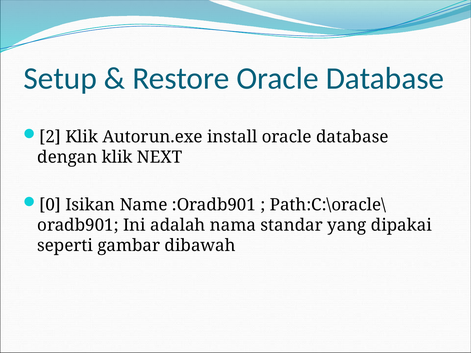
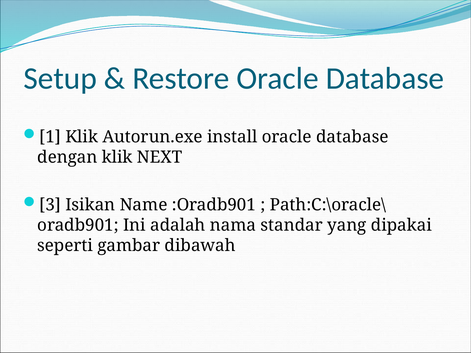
2: 2 -> 1
0: 0 -> 3
